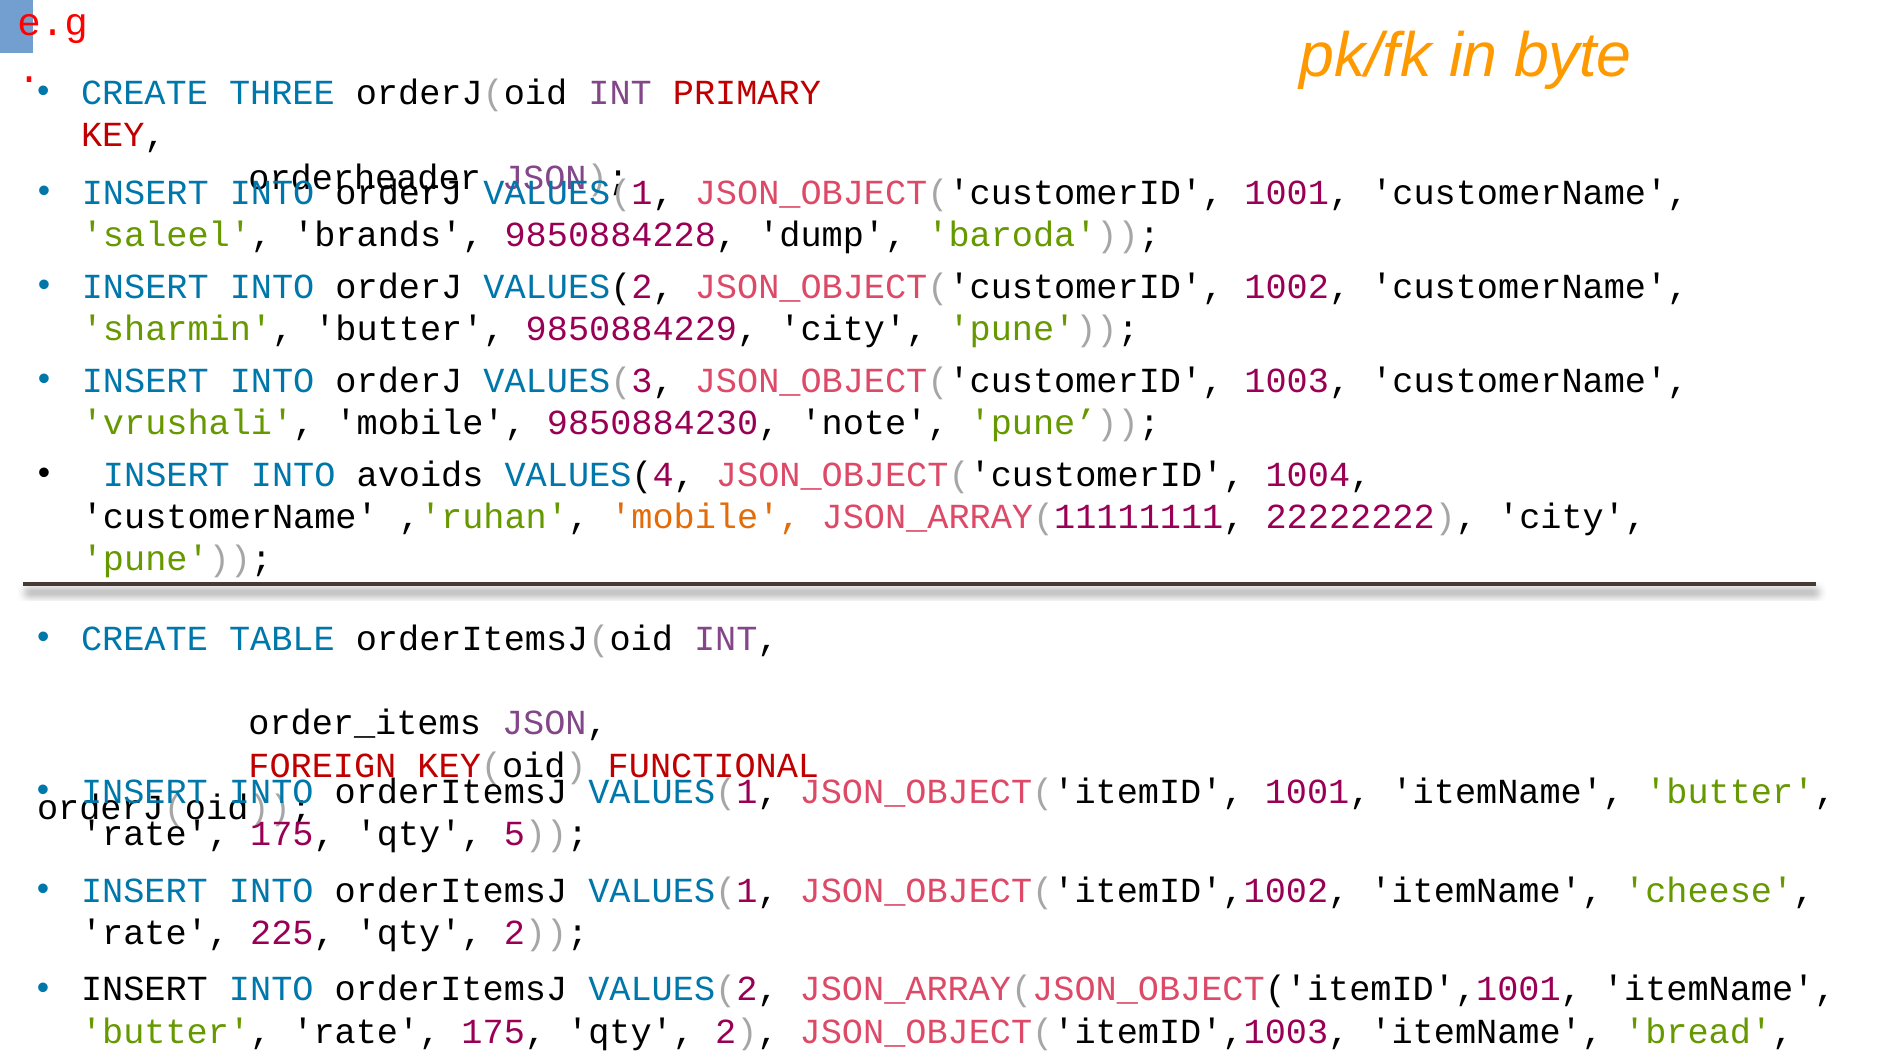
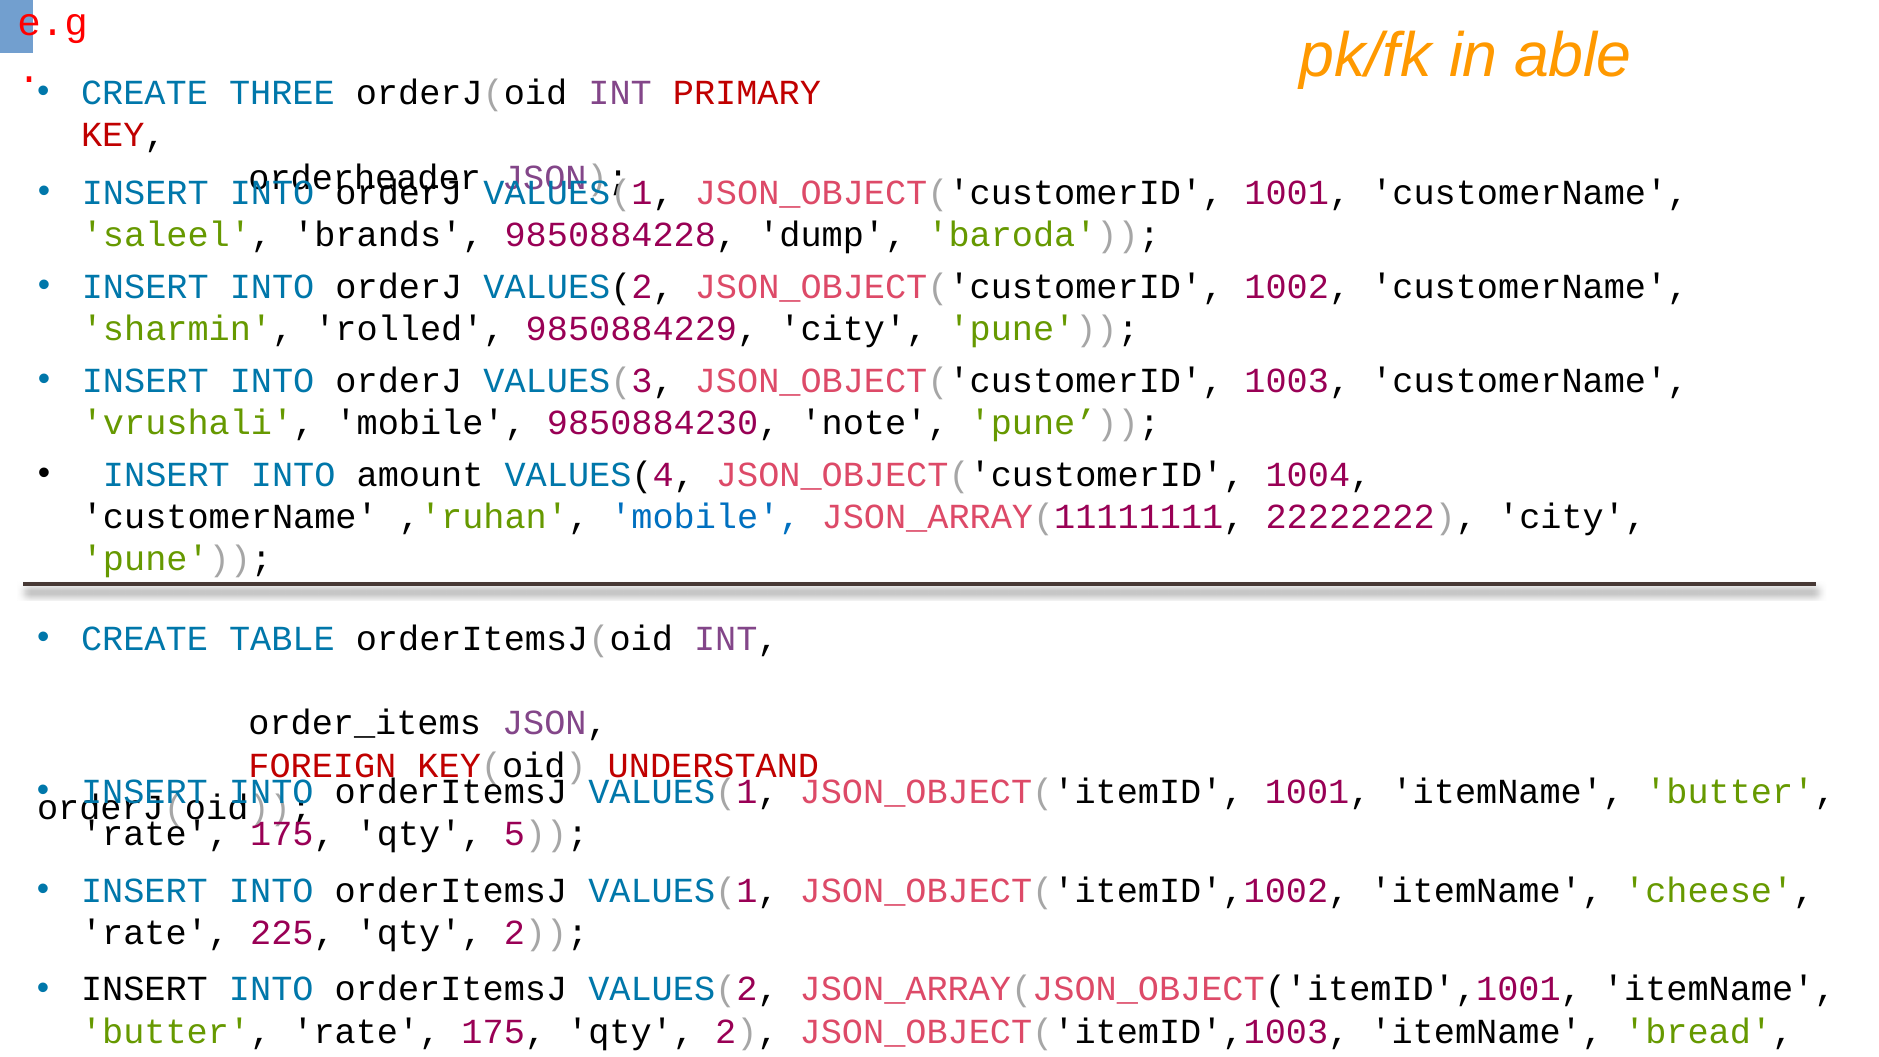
byte: byte -> able
sharmin butter: butter -> rolled
avoids: avoids -> amount
mobile at (705, 517) colour: orange -> blue
FUNCTIONAL: FUNCTIONAL -> UNDERSTAND
